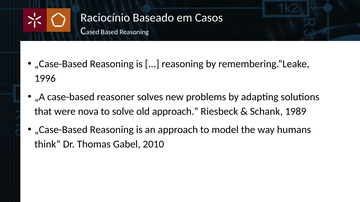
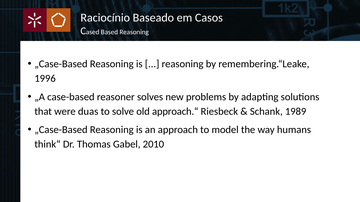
nova: nova -> duas
